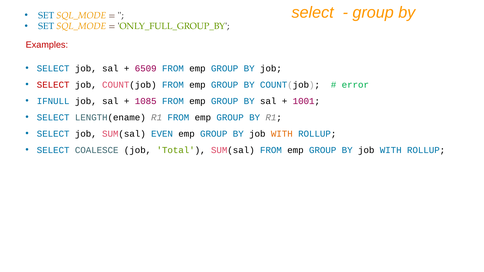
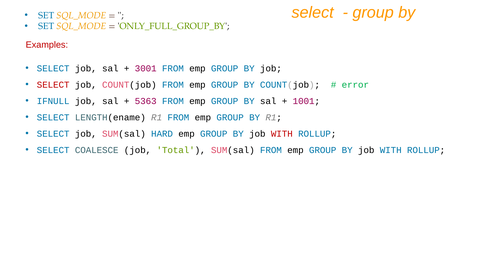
6509: 6509 -> 3001
1085: 1085 -> 5363
EVEN: EVEN -> HARD
WITH at (282, 134) colour: orange -> red
